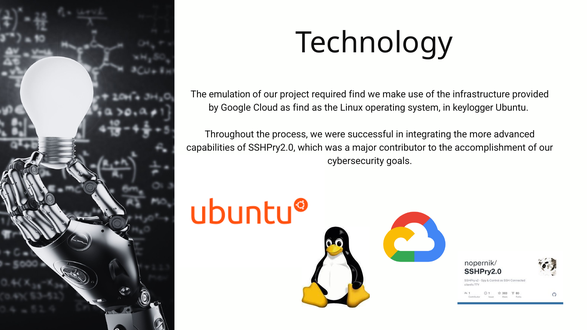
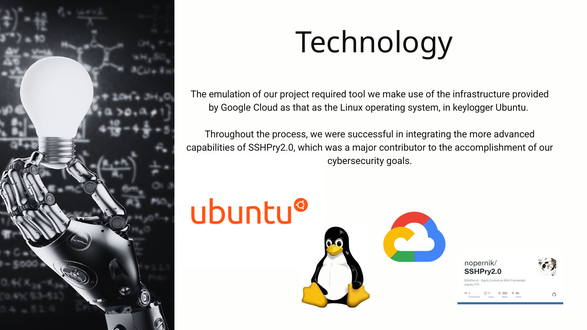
required find: find -> tool
as find: find -> that
